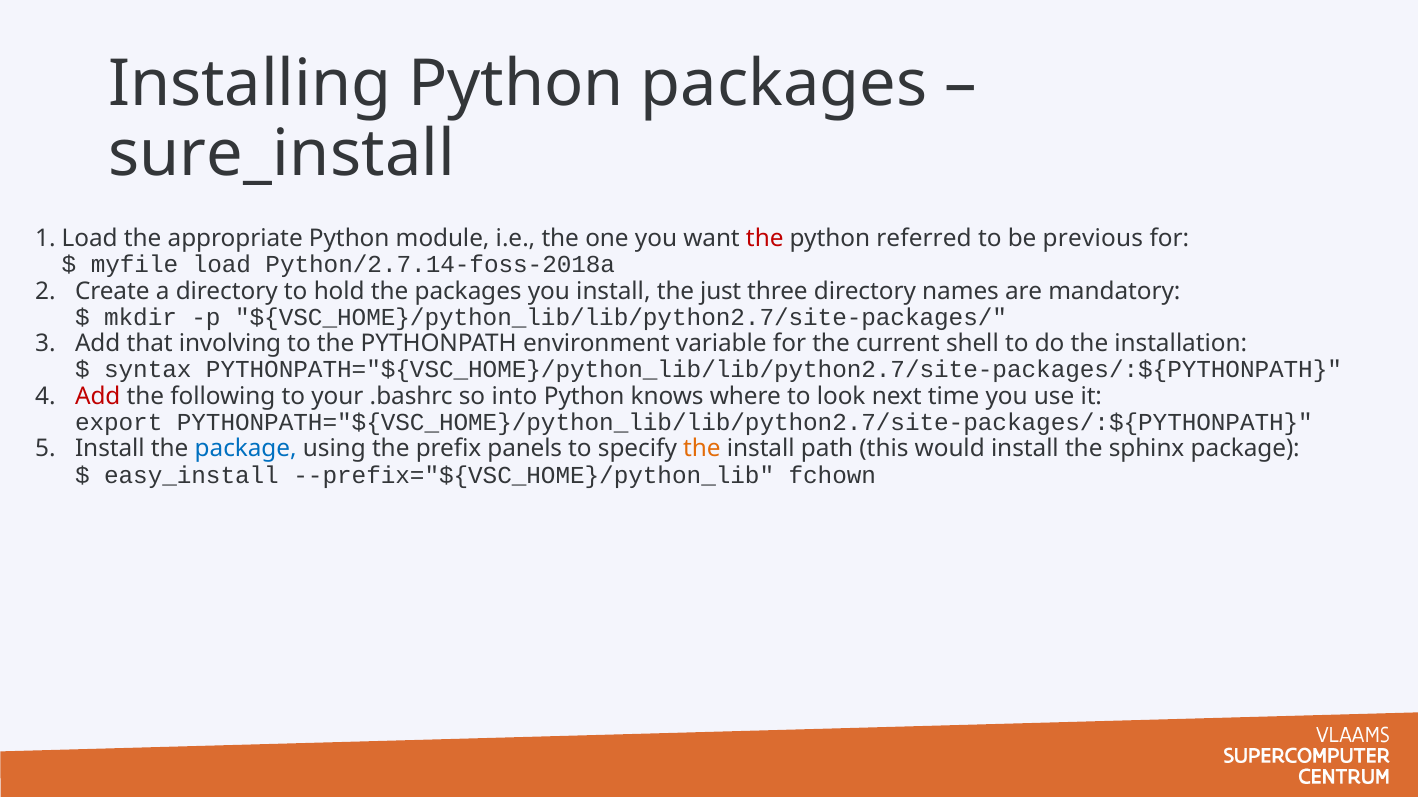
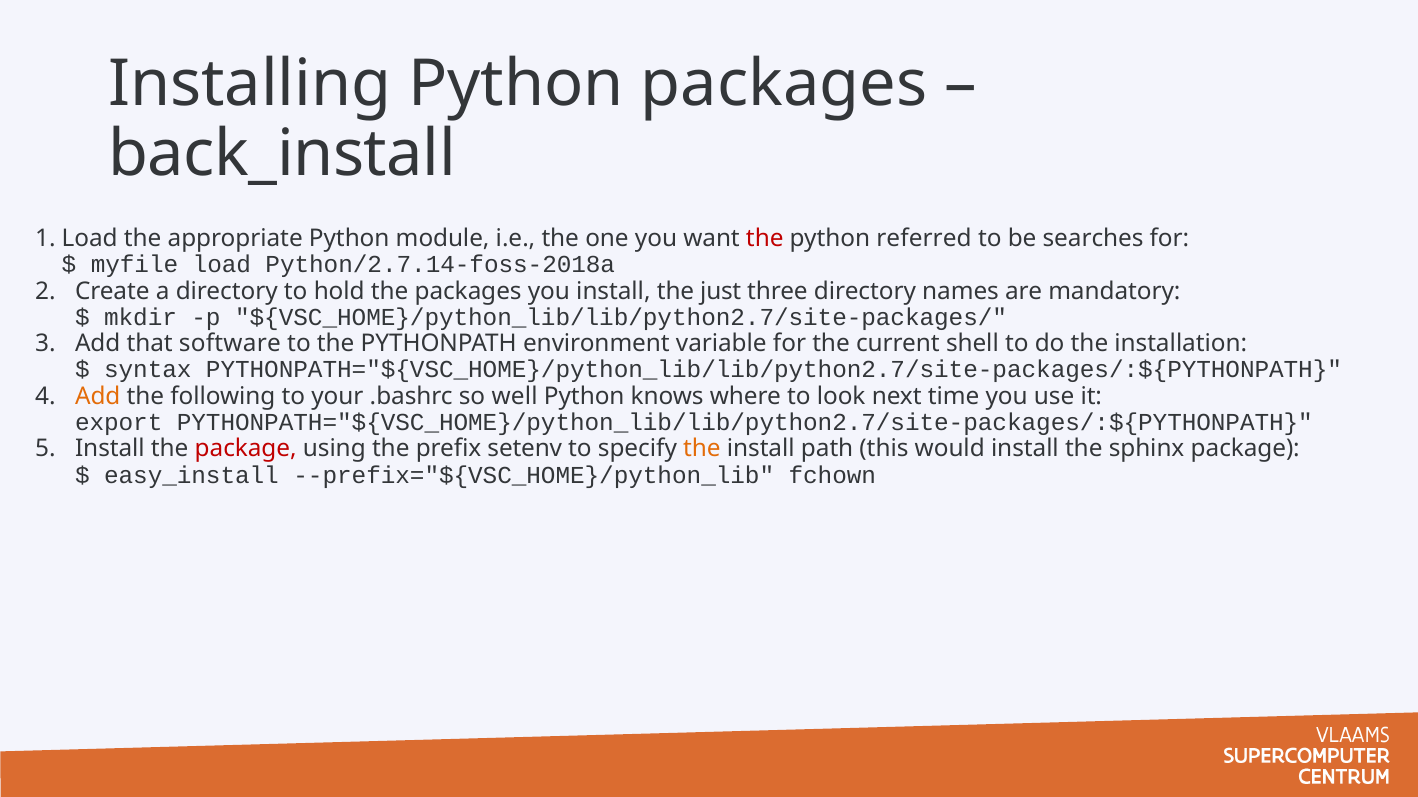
sure_install: sure_install -> back_install
previous: previous -> searches
involving: involving -> software
Add at (98, 396) colour: red -> orange
into: into -> well
package at (246, 449) colour: blue -> red
panels: panels -> setenv
